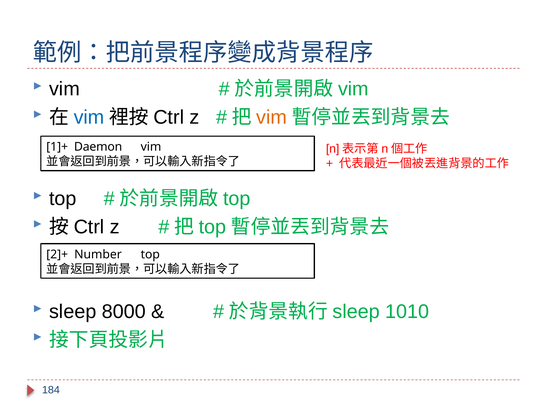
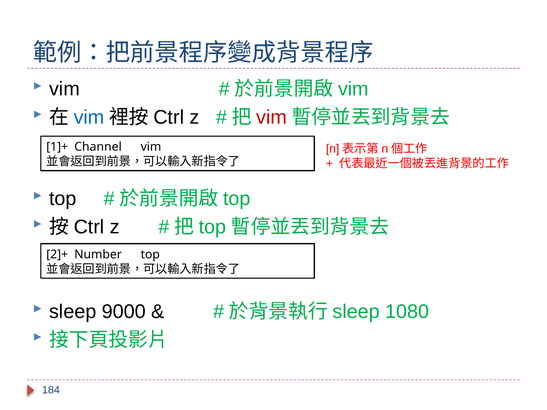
vim at (272, 117) colour: orange -> red
Daemon: Daemon -> Channel
8000: 8000 -> 9000
1010: 1010 -> 1080
